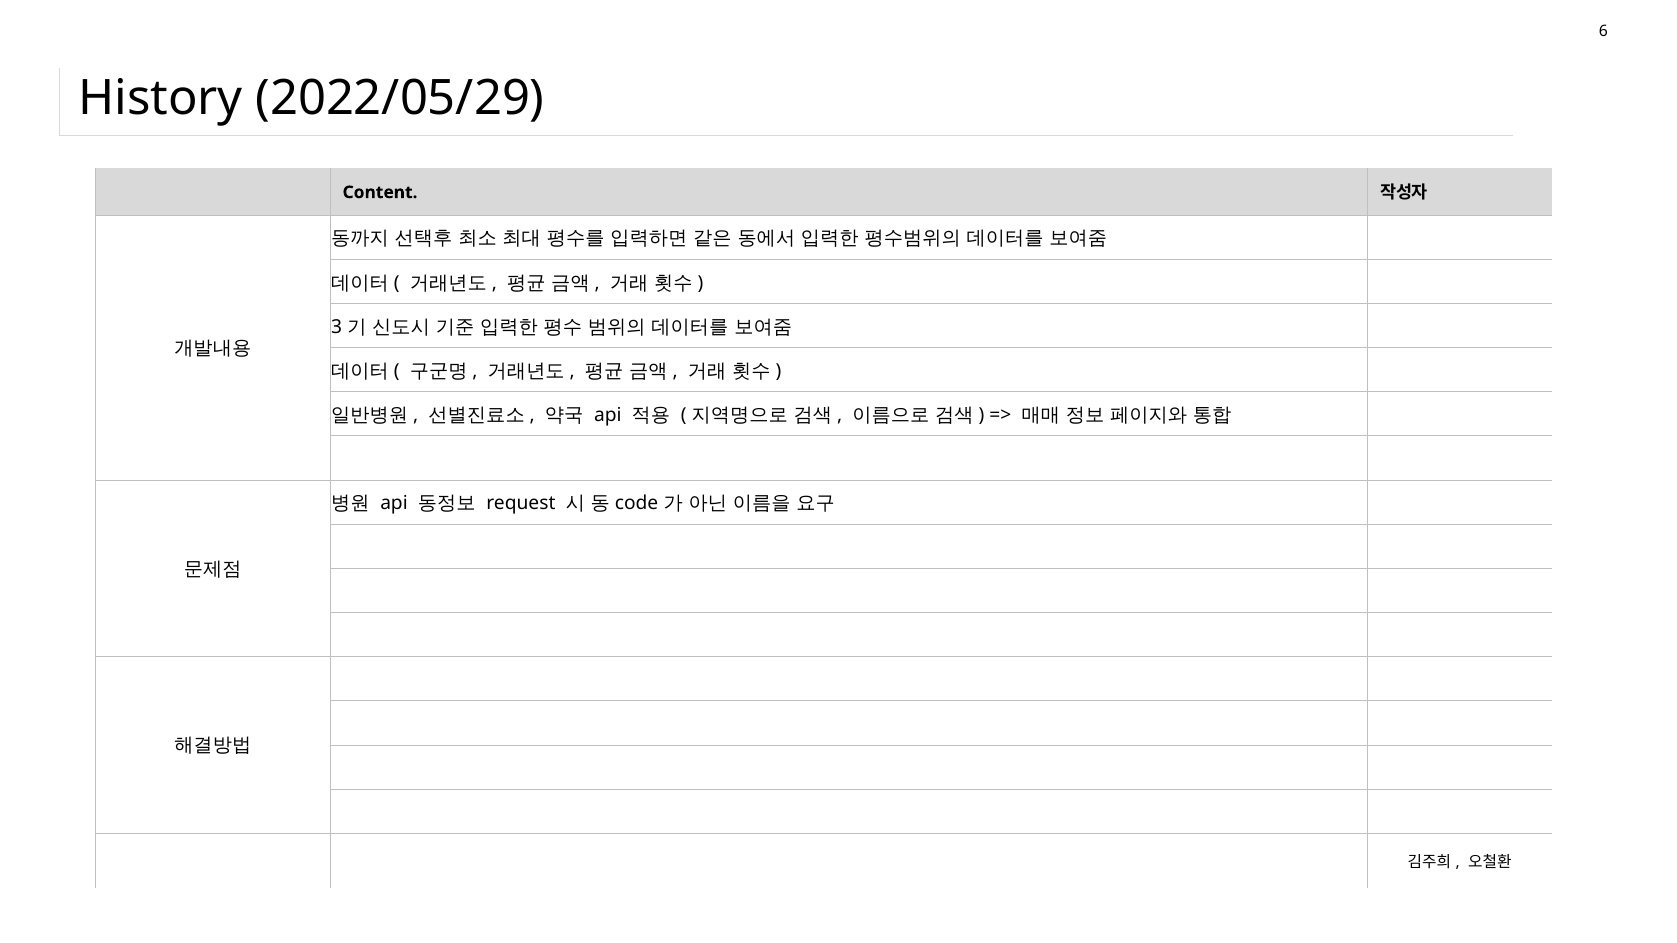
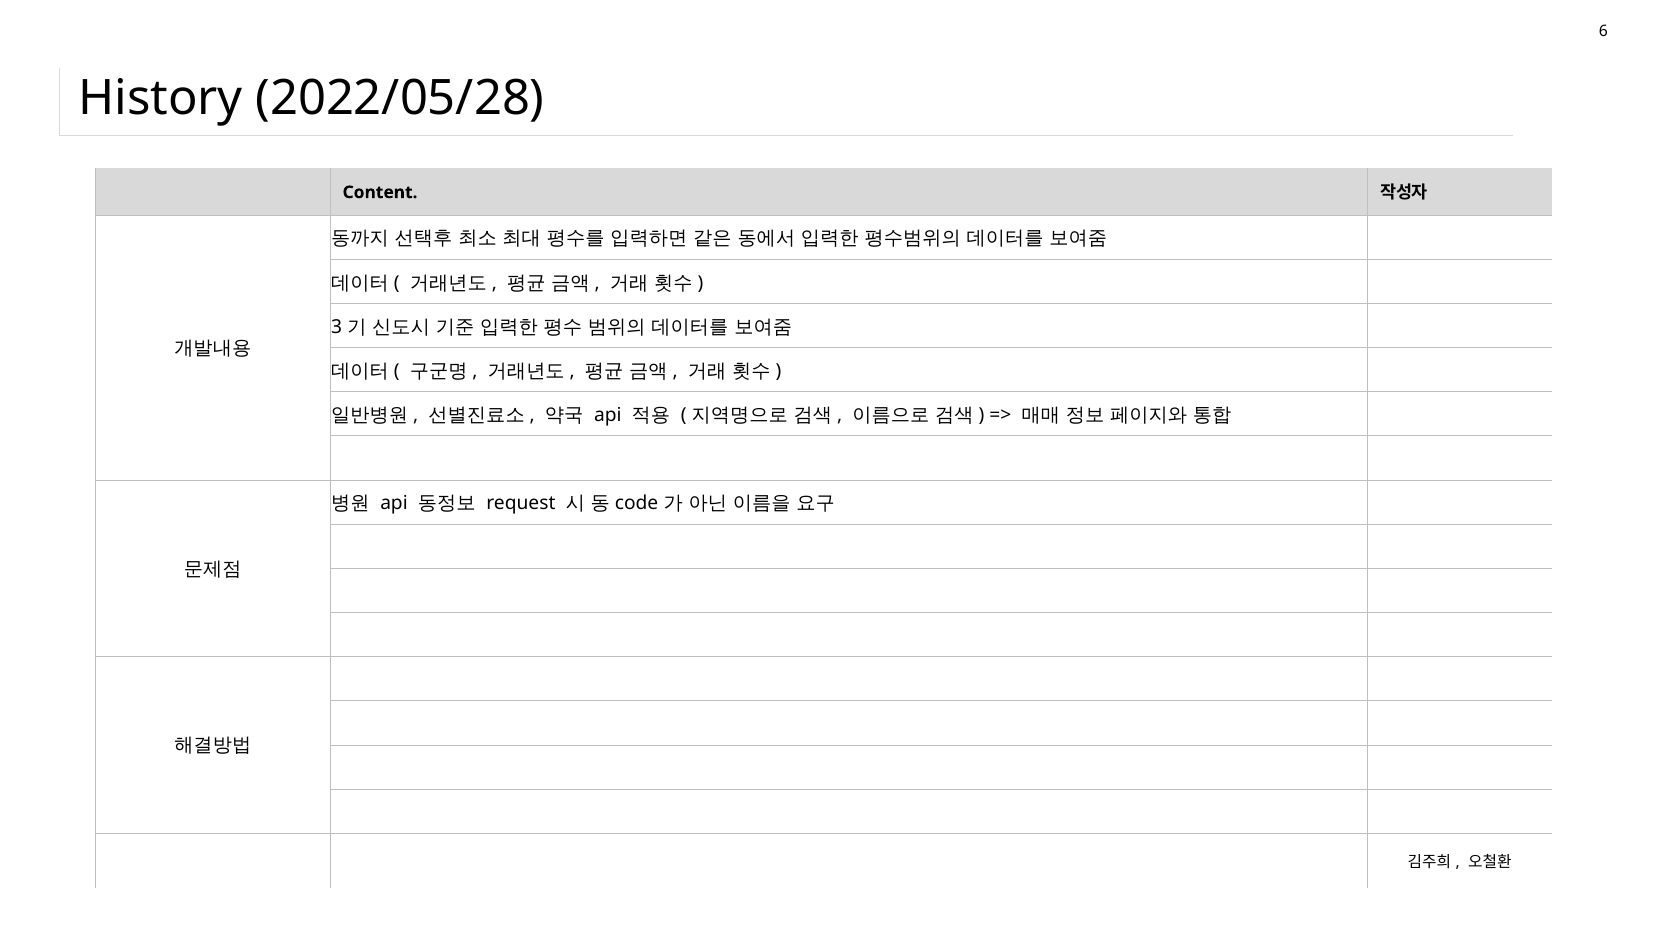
2022/05/29: 2022/05/29 -> 2022/05/28
